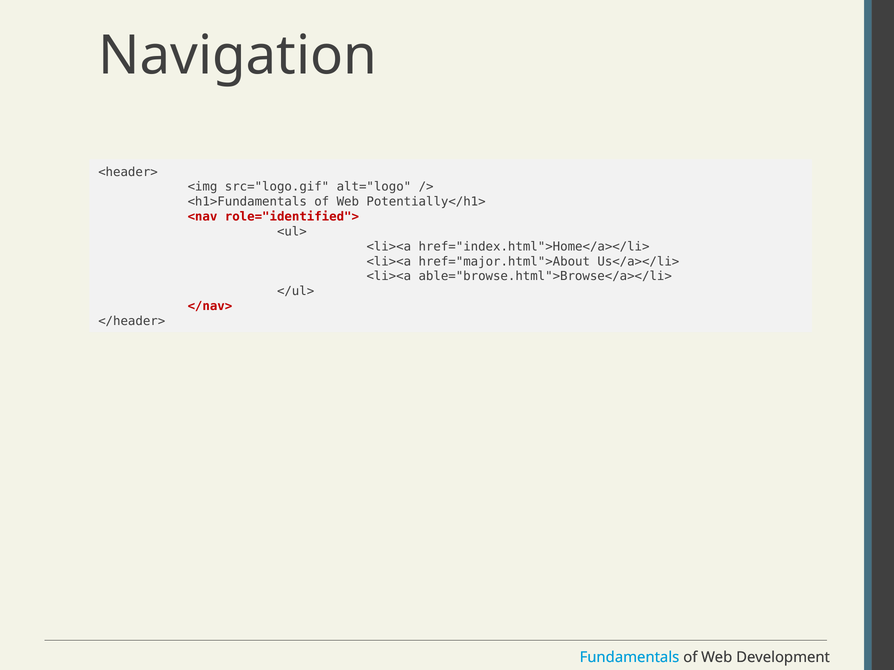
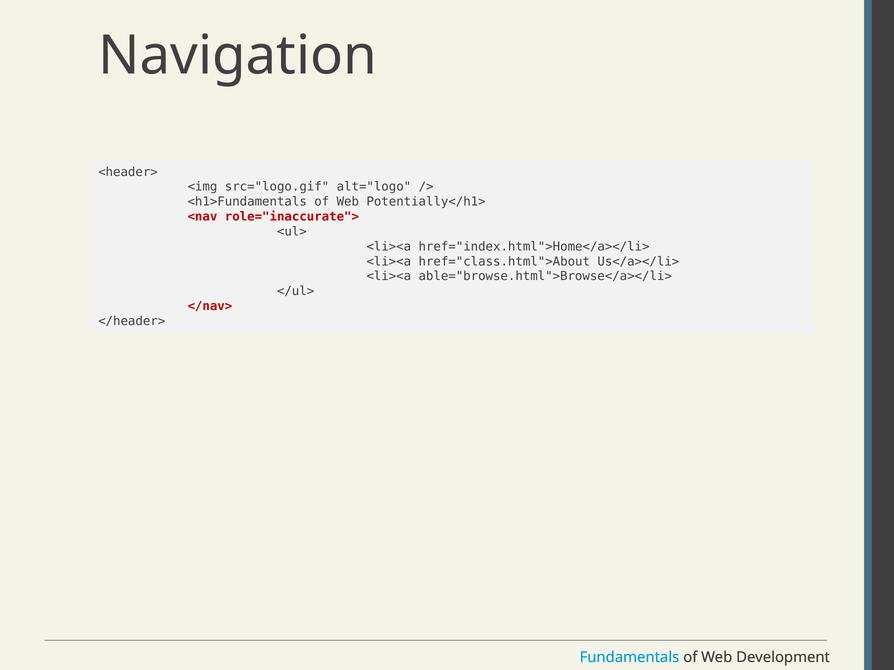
role="identified">: role="identified"> -> role="inaccurate">
href="major.html">About: href="major.html">About -> href="class.html">About
